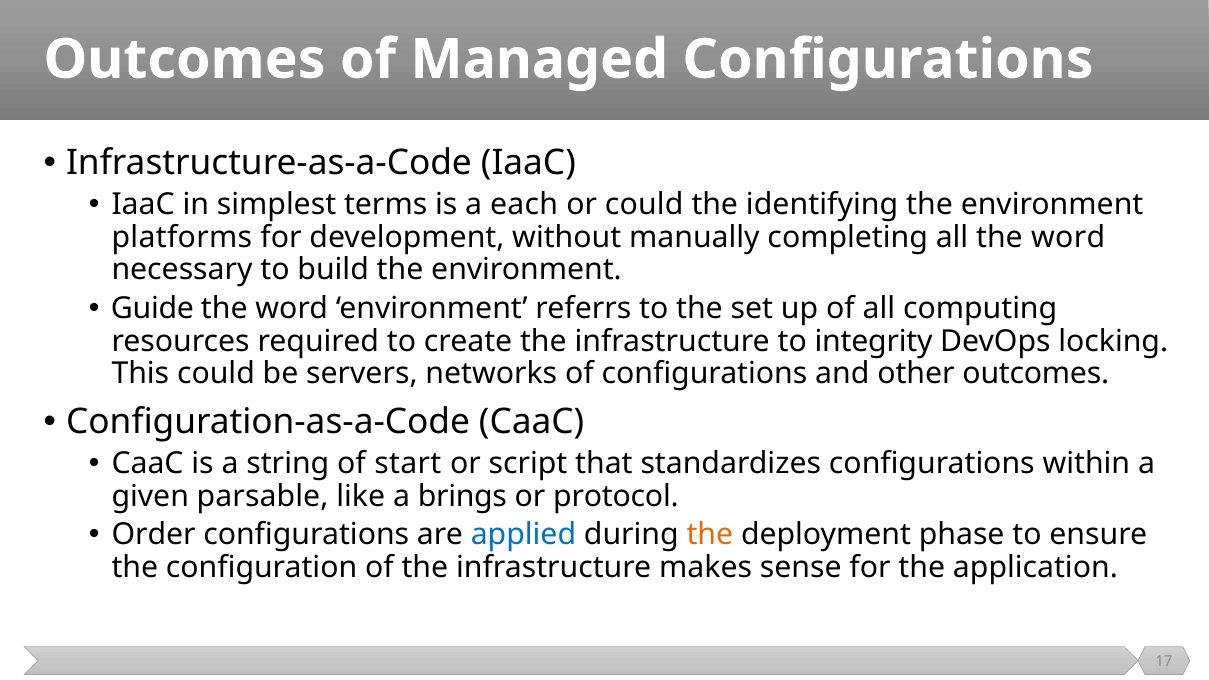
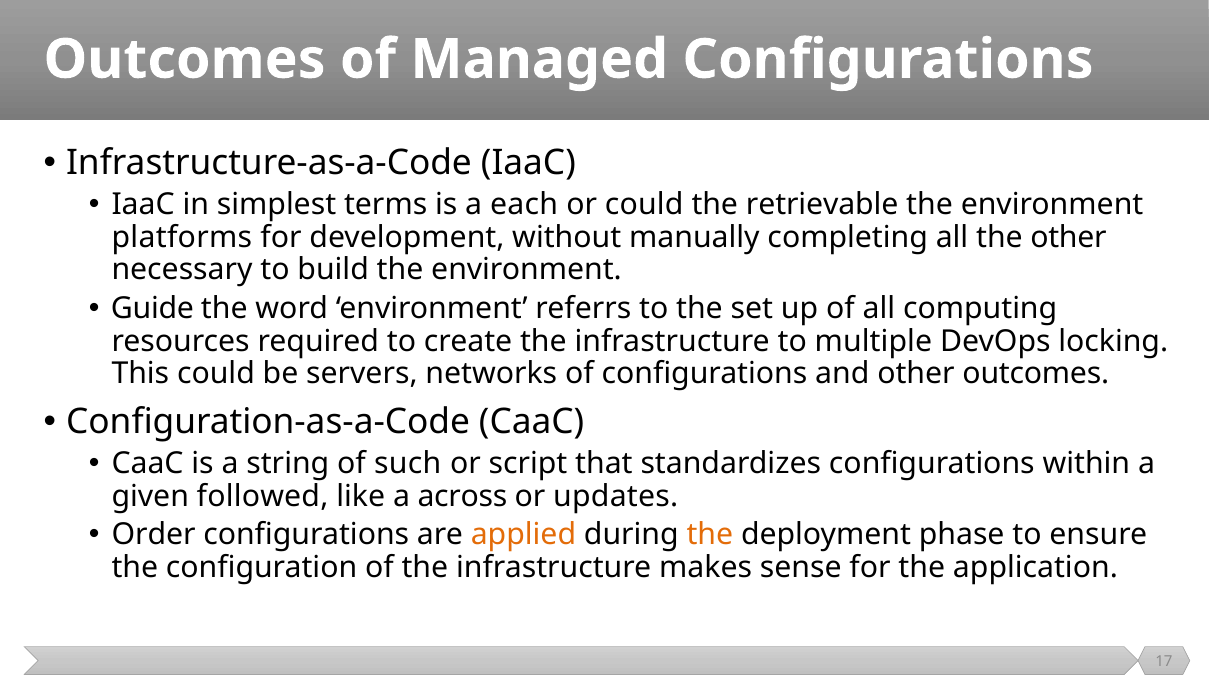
identifying: identifying -> retrievable
all the word: word -> other
integrity: integrity -> multiple
start: start -> such
parsable: parsable -> followed
brings: brings -> across
protocol: protocol -> updates
applied colour: blue -> orange
